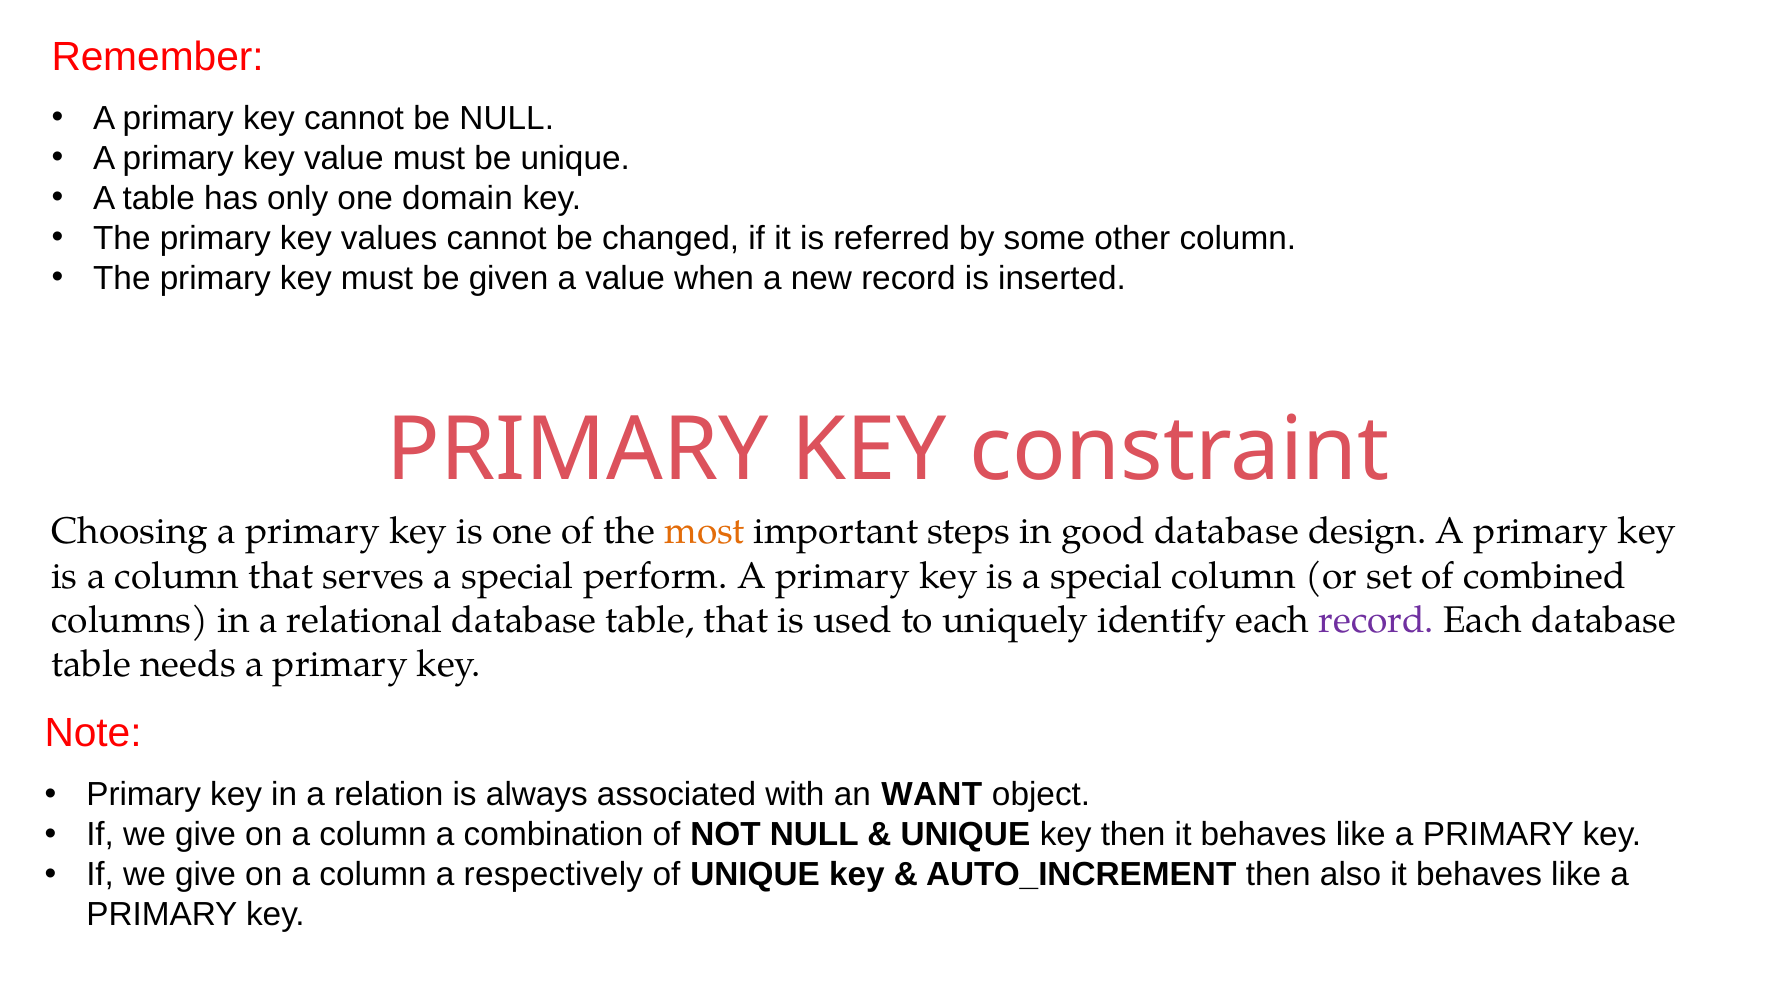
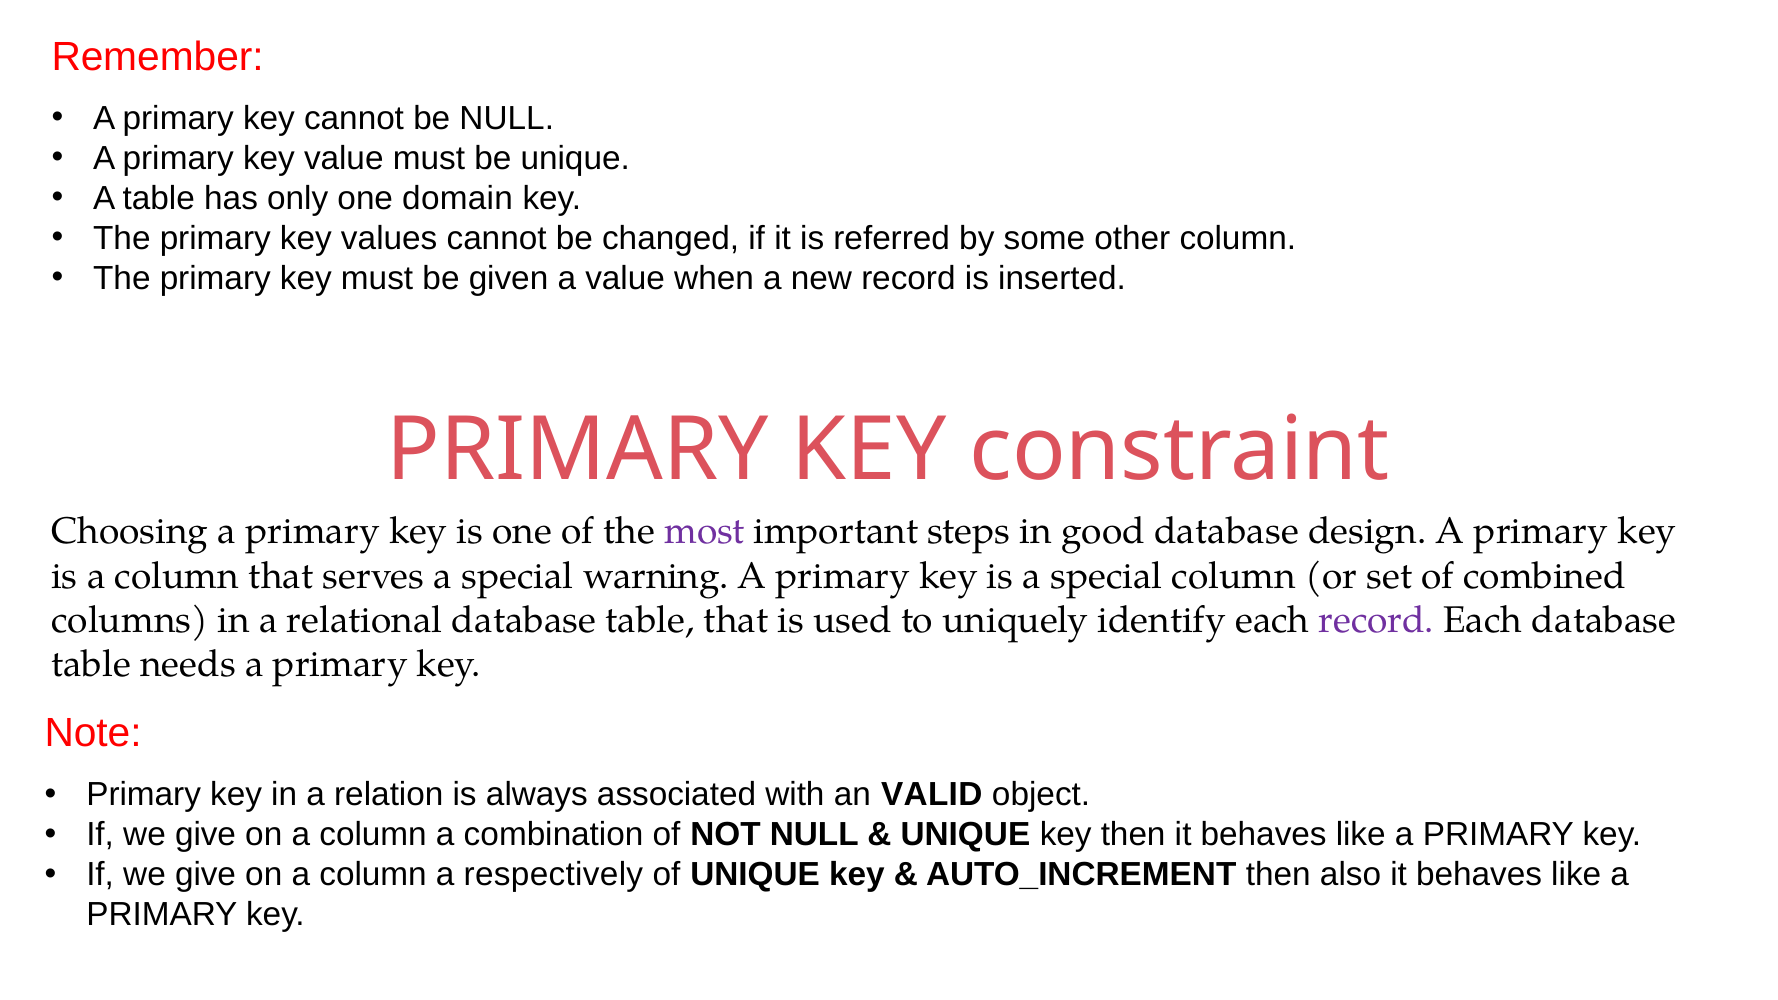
most colour: orange -> purple
perform: perform -> warning
WANT: WANT -> VALID
